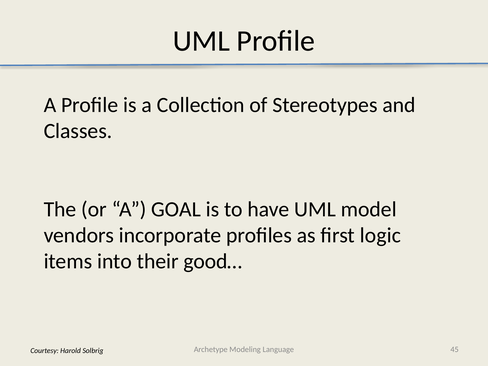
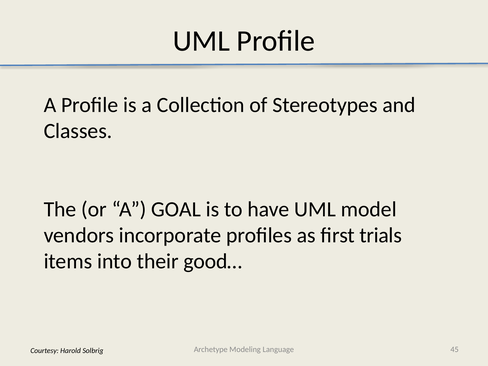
logic: logic -> trials
